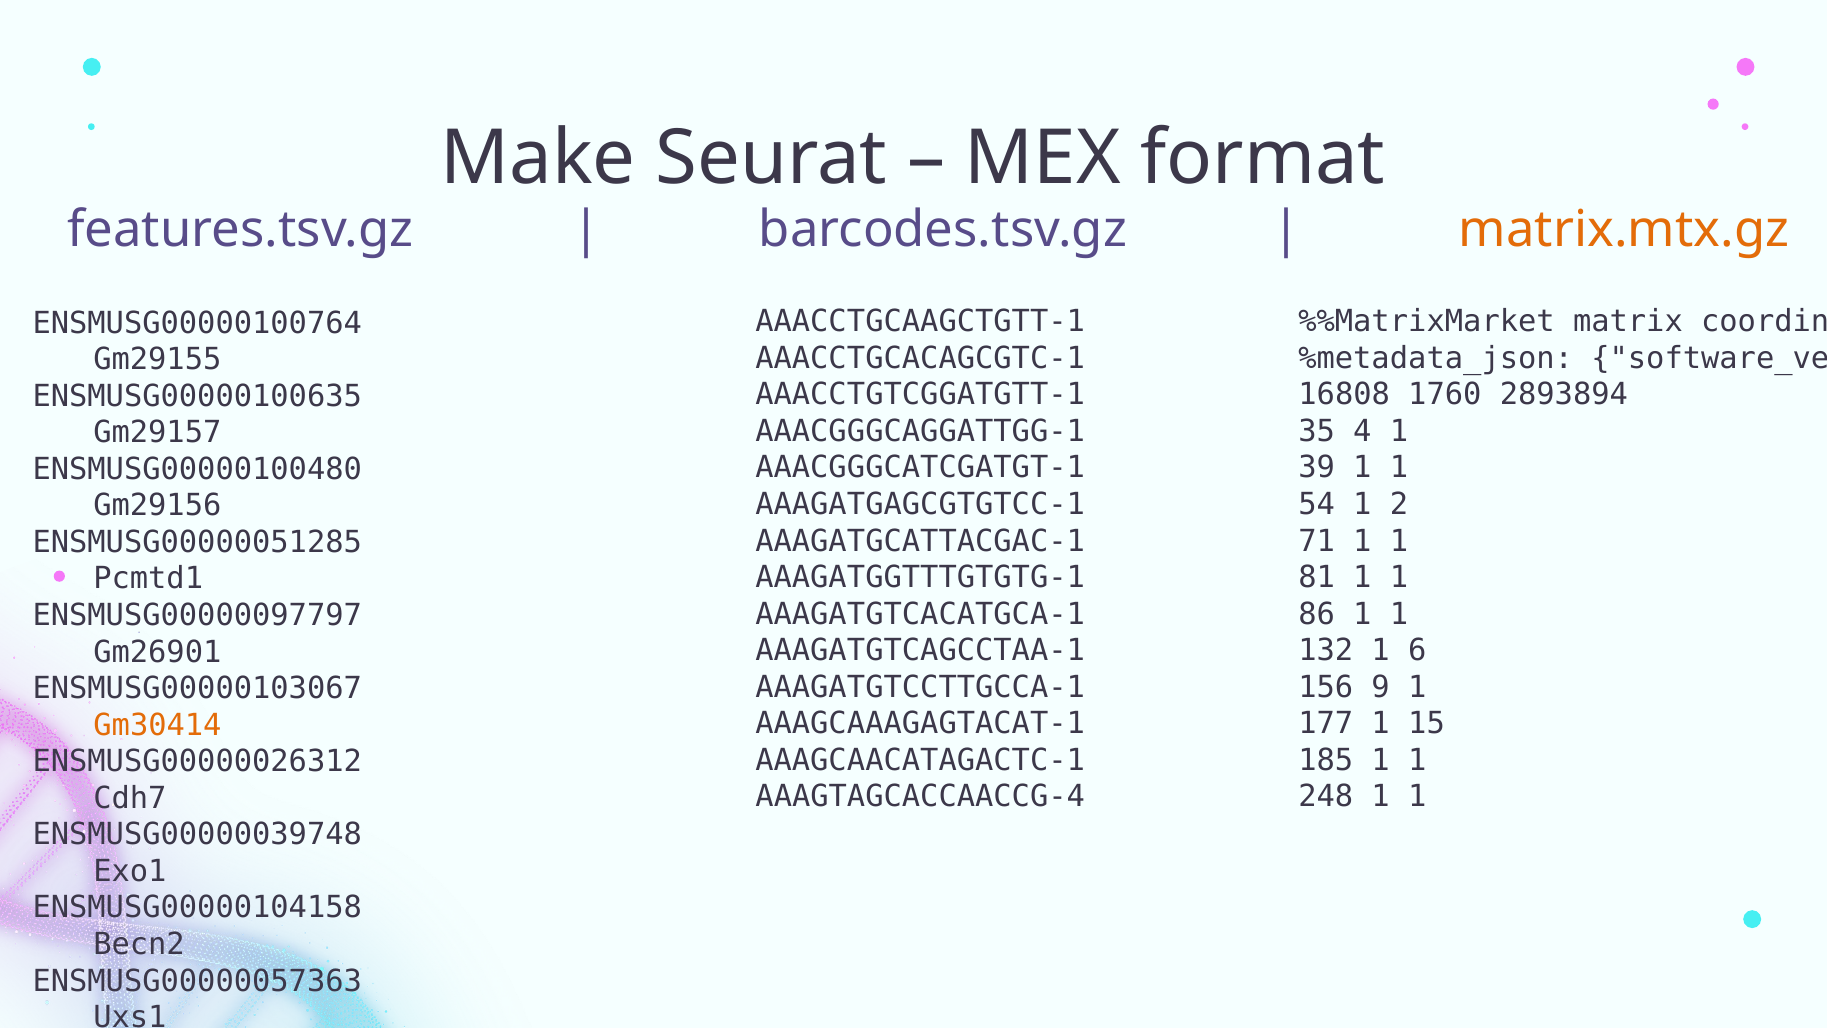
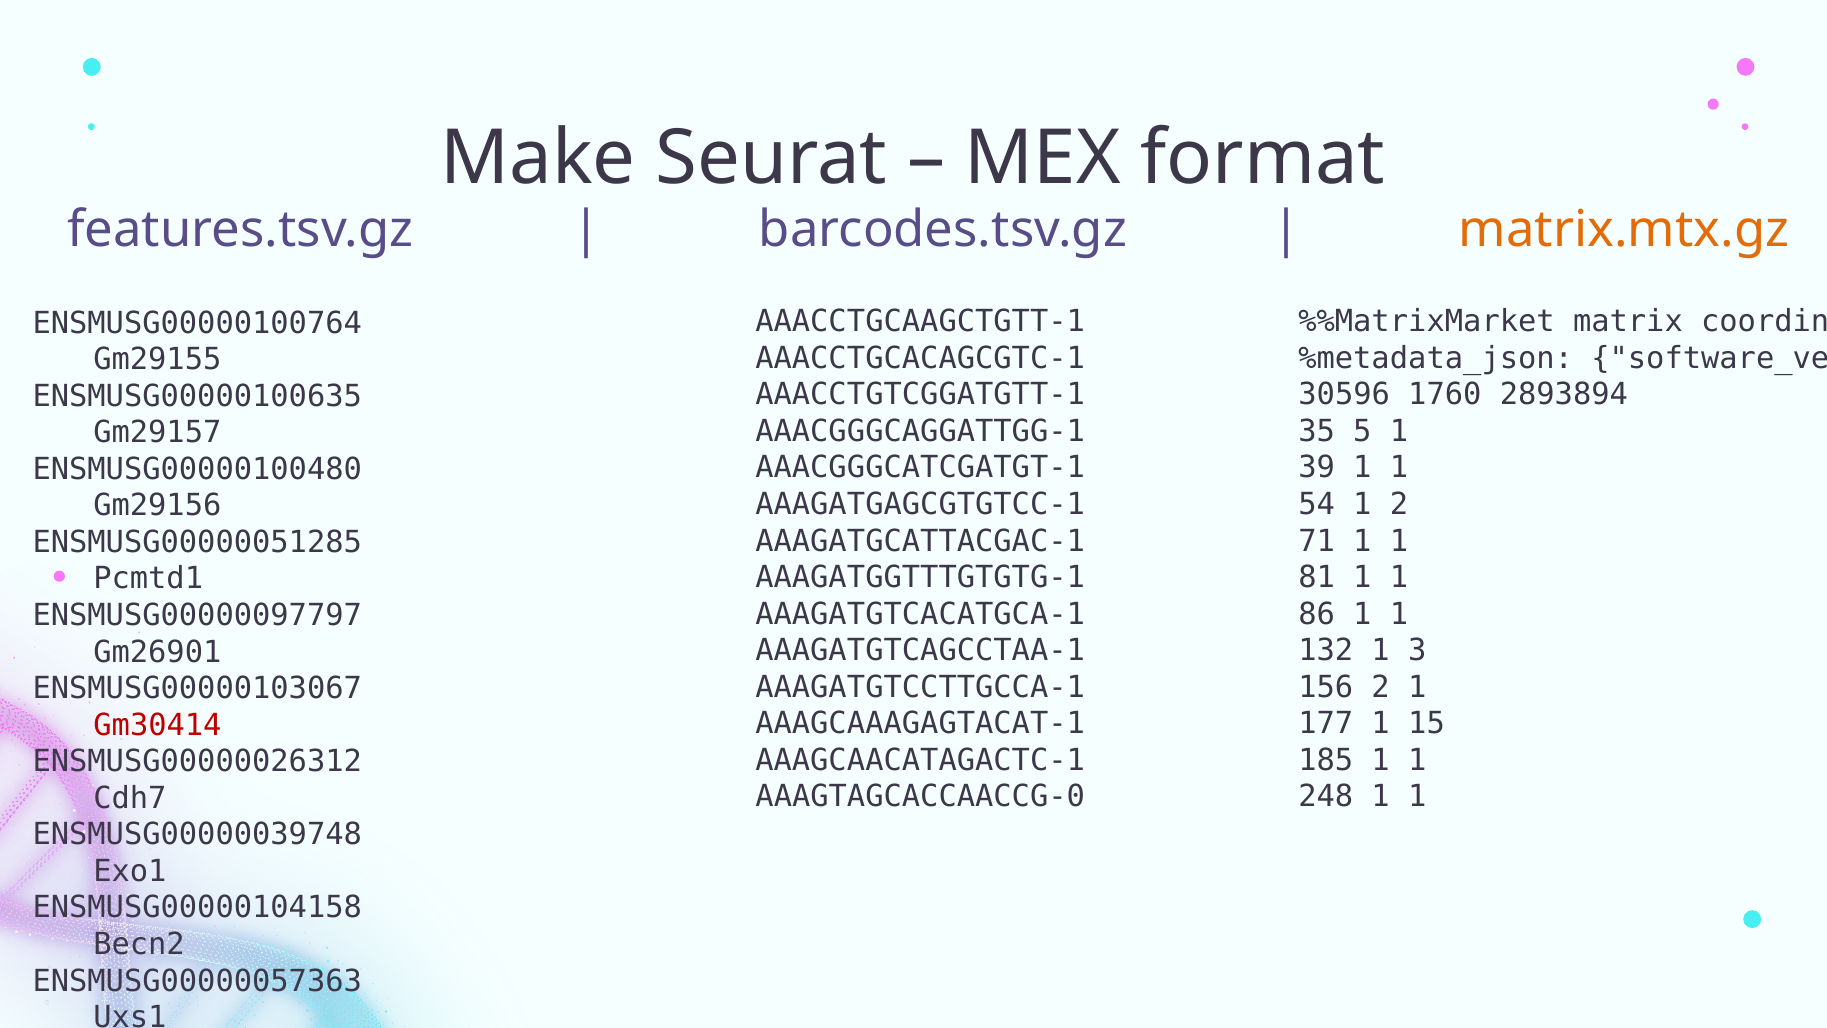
16808: 16808 -> 30596
4: 4 -> 5
6: 6 -> 3
156 9: 9 -> 2
Gm30414 colour: orange -> red
AAAGTAGCACCAACCG-4: AAAGTAGCACCAACCG-4 -> AAAGTAGCACCAACCG-0
